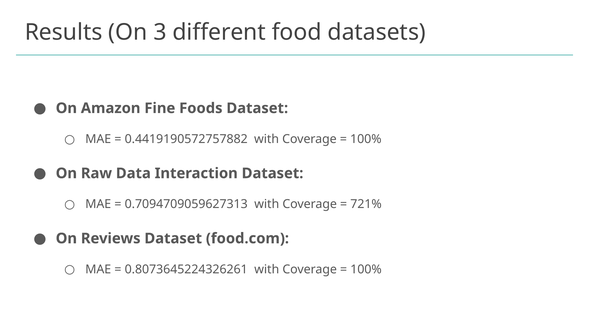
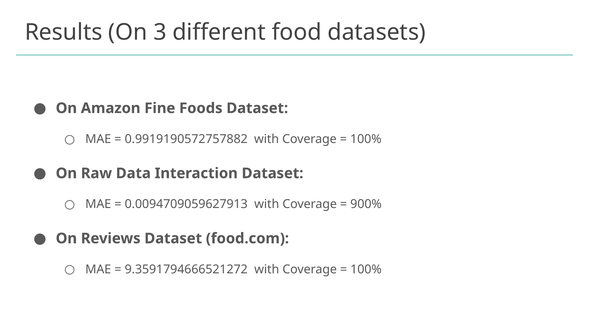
0.4419190572757882: 0.4419190572757882 -> 0.9919190572757882
0.7094709059627313: 0.7094709059627313 -> 0.0094709059627913
721%: 721% -> 900%
0.8073645224326261: 0.8073645224326261 -> 9.3591794666521272
